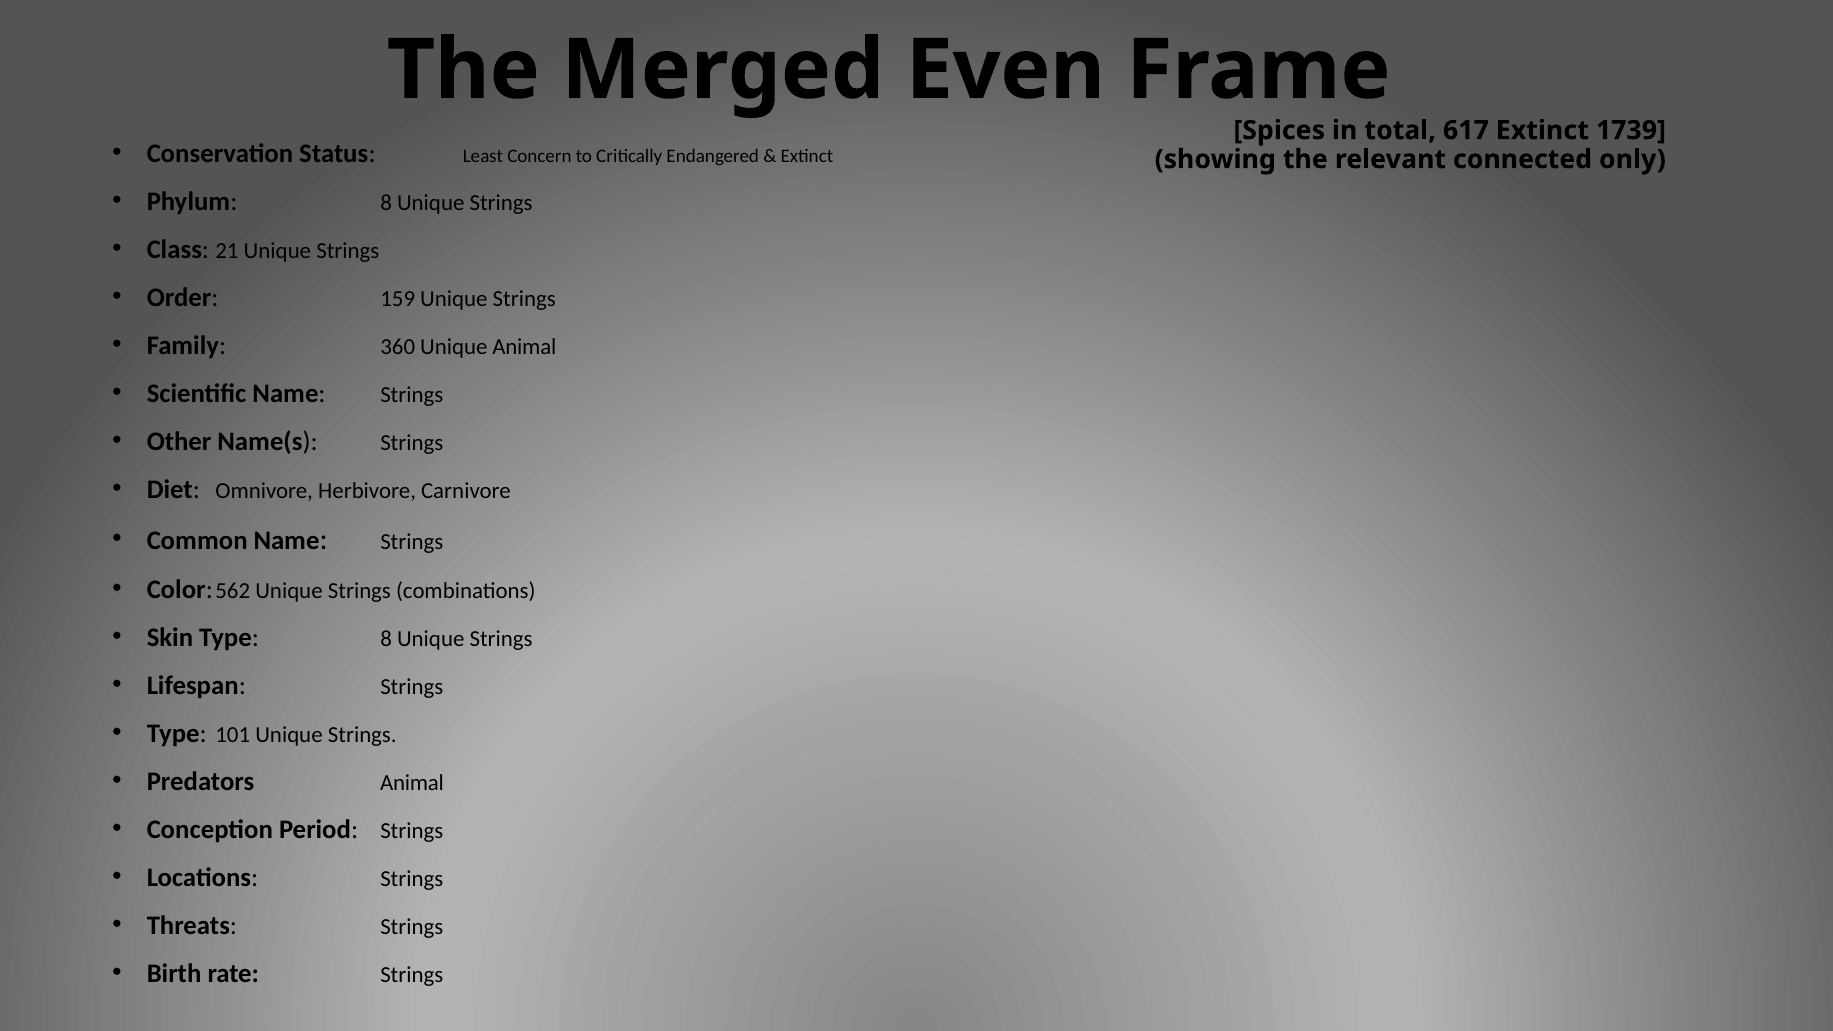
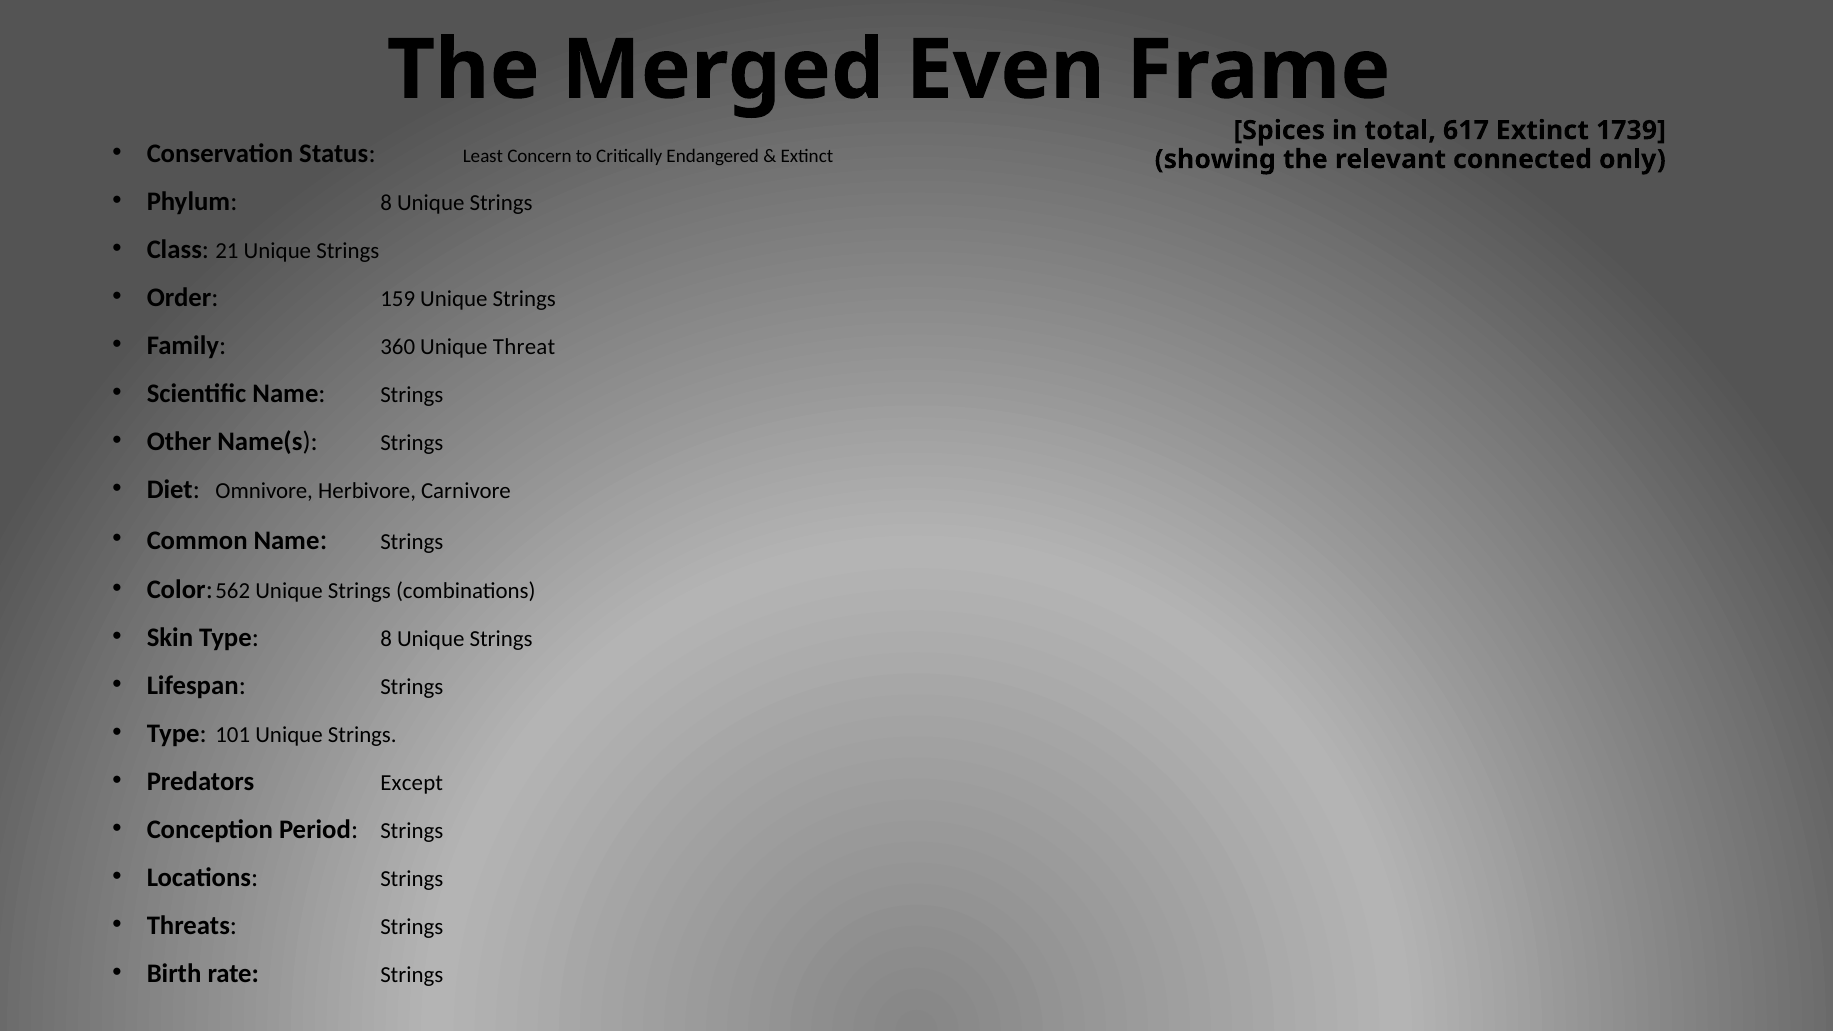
Unique Animal: Animal -> Threat
Predators Animal: Animal -> Except
